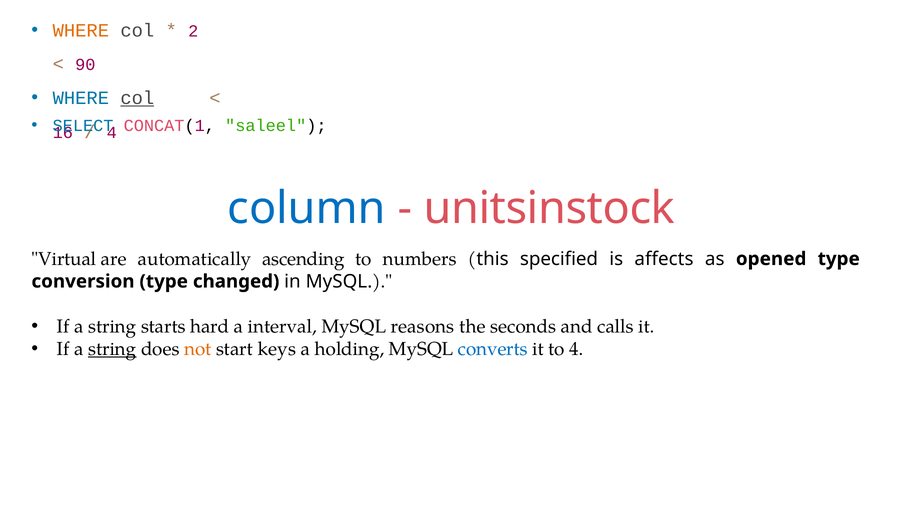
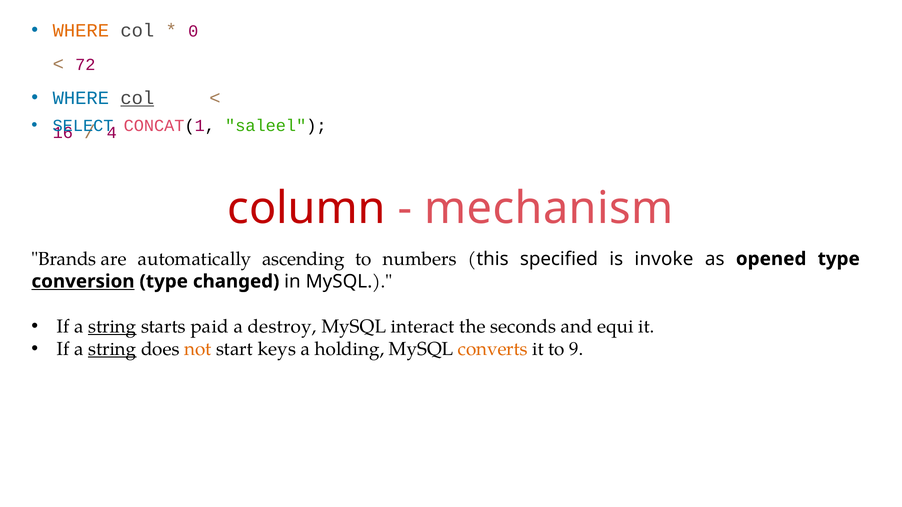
2: 2 -> 0
90: 90 -> 72
column colour: blue -> red
unitsinstock: unitsinstock -> mechanism
Virtual: Virtual -> Brands
affects: affects -> invoke
conversion underline: none -> present
string at (112, 327) underline: none -> present
hard: hard -> paid
interval: interval -> destroy
reasons: reasons -> interact
calls: calls -> equi
converts colour: blue -> orange
to 4: 4 -> 9
